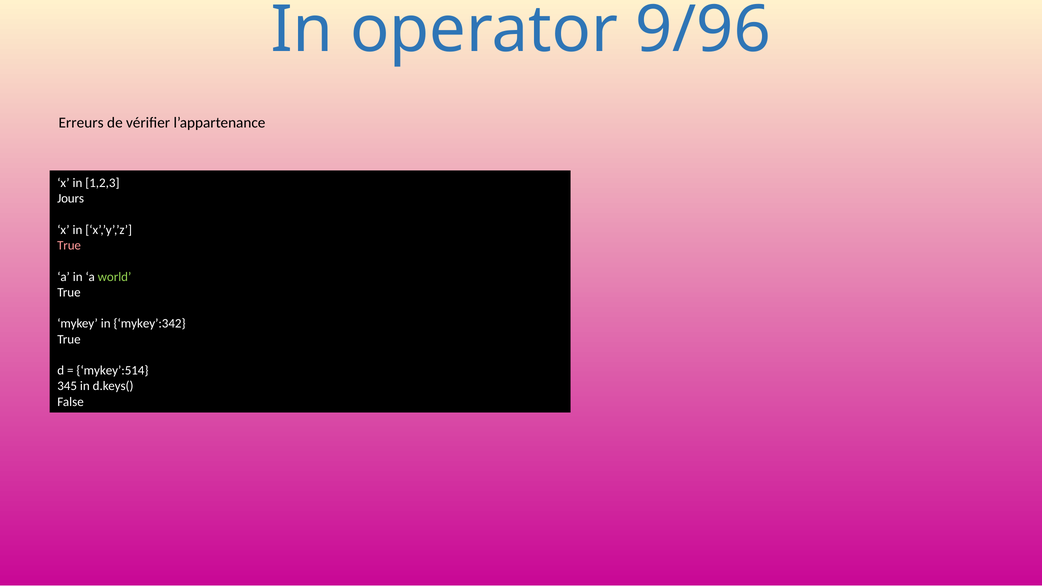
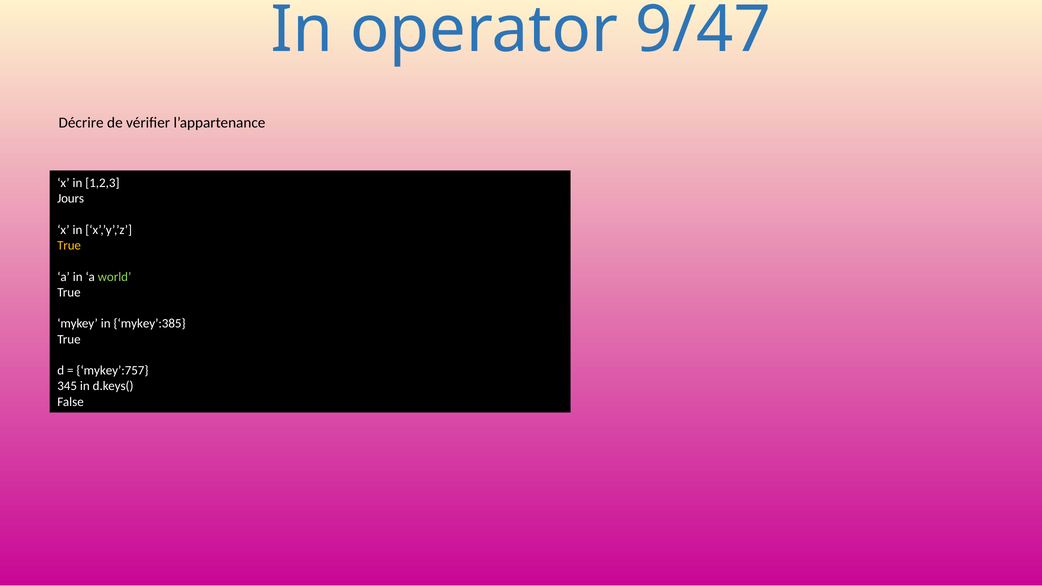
9/96: 9/96 -> 9/47
Erreurs: Erreurs -> Décrire
True at (69, 246) colour: pink -> yellow
mykey’:342: mykey’:342 -> mykey’:385
mykey’:514: mykey’:514 -> mykey’:757
